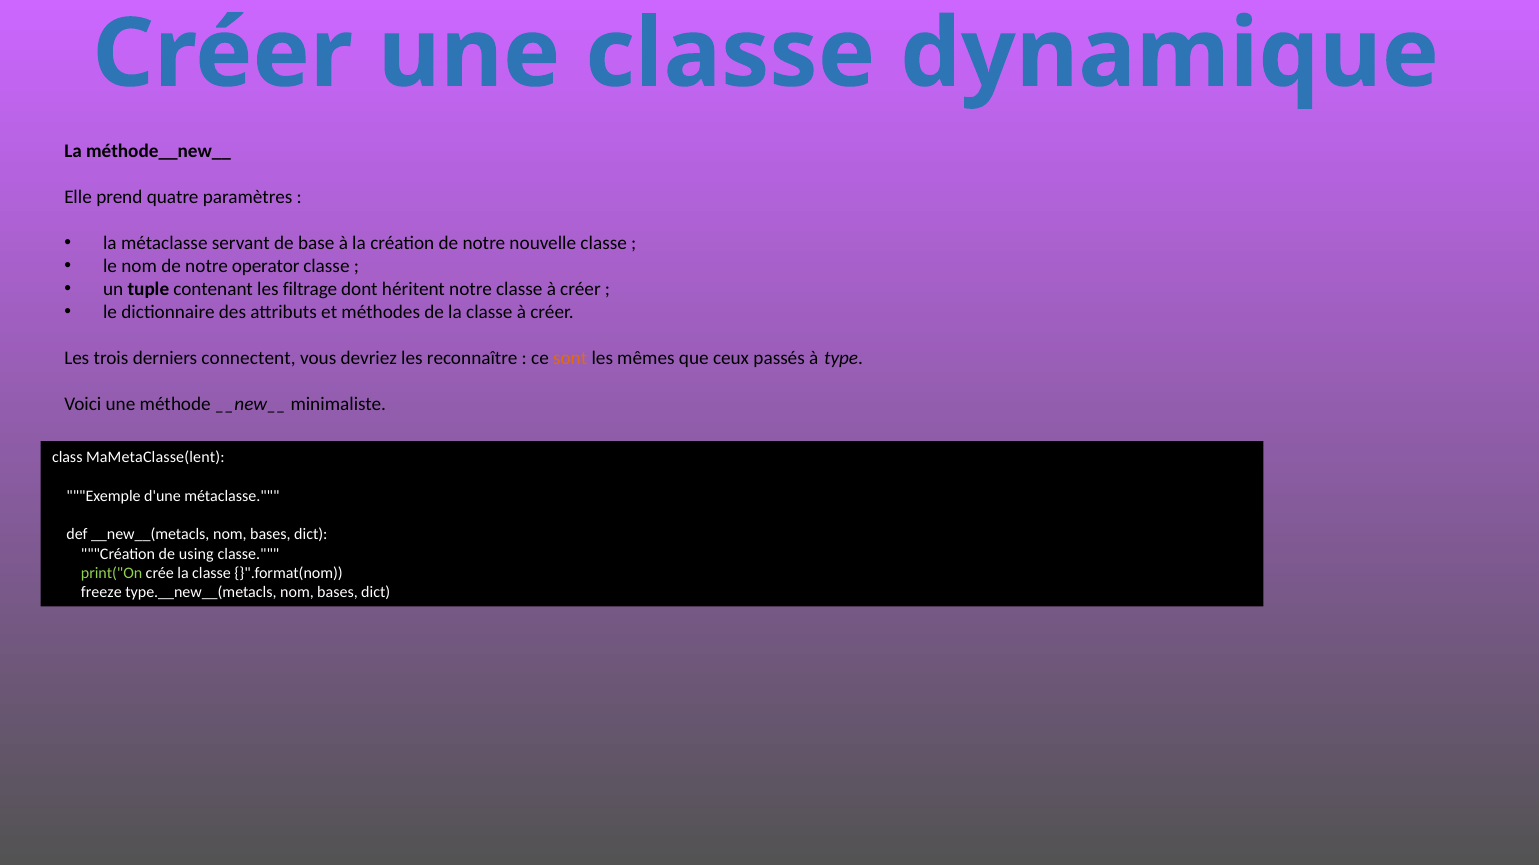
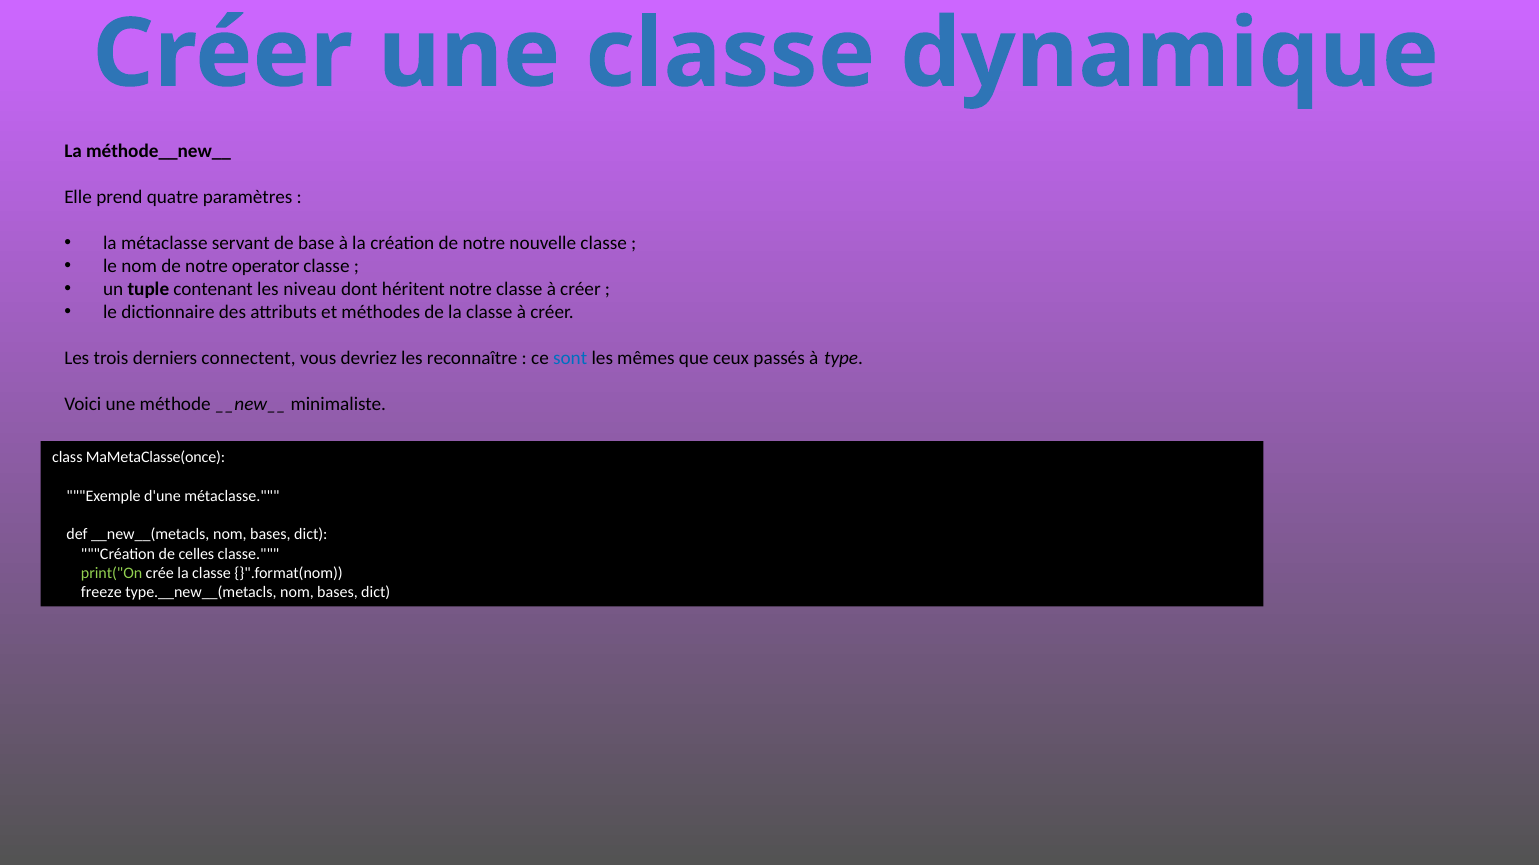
filtrage: filtrage -> niveau
sont colour: orange -> blue
MaMetaClasse(lent: MaMetaClasse(lent -> MaMetaClasse(once
using: using -> celles
